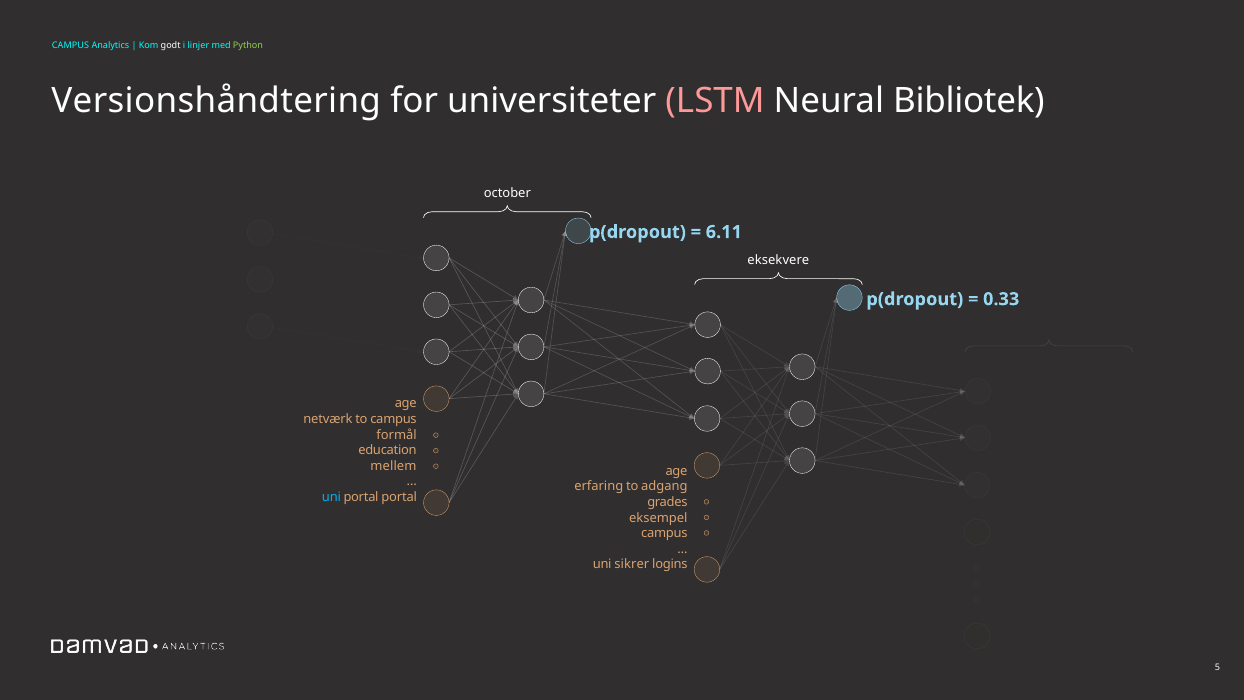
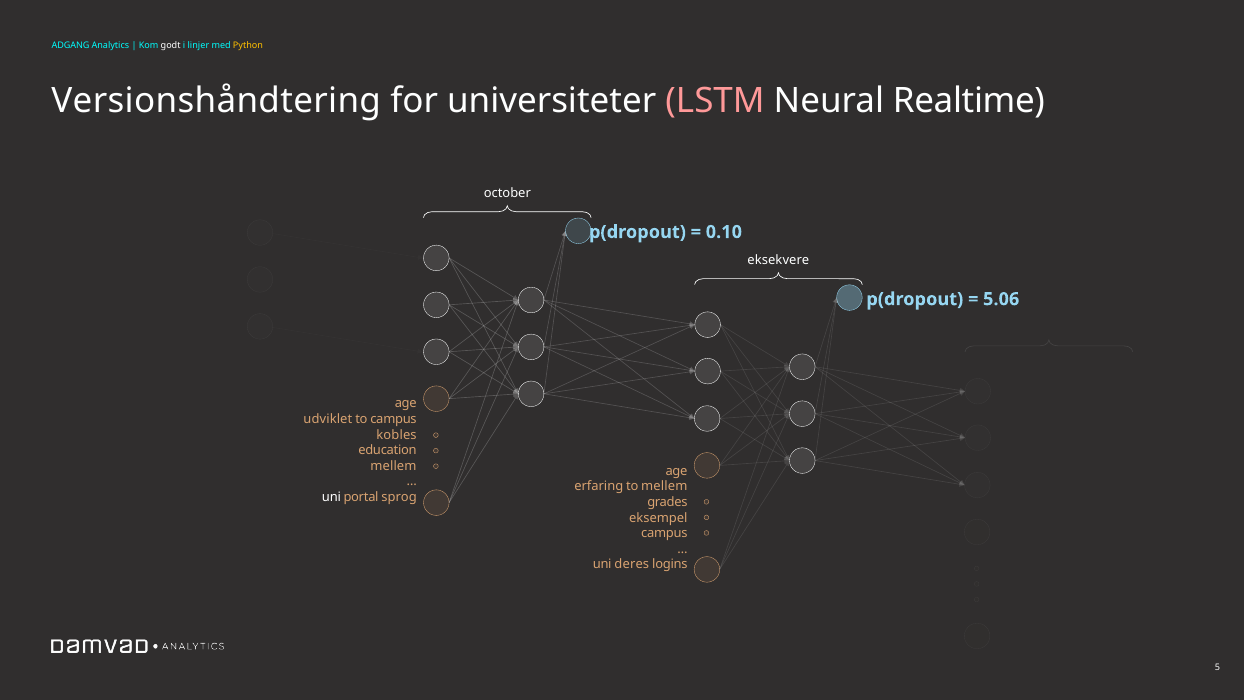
CAMPUS at (70, 46): CAMPUS -> ADGANG
Python colour: light green -> yellow
Bibliotek: Bibliotek -> Realtime
6.11: 6.11 -> 0.10
0.33: 0.33 -> 5.06
netværk: netværk -> udviklet
formål: formål -> kobles
to adgang: adgang -> mellem
uni at (331, 497) colour: light blue -> white
portal portal: portal -> sprog
sikrer: sikrer -> deres
